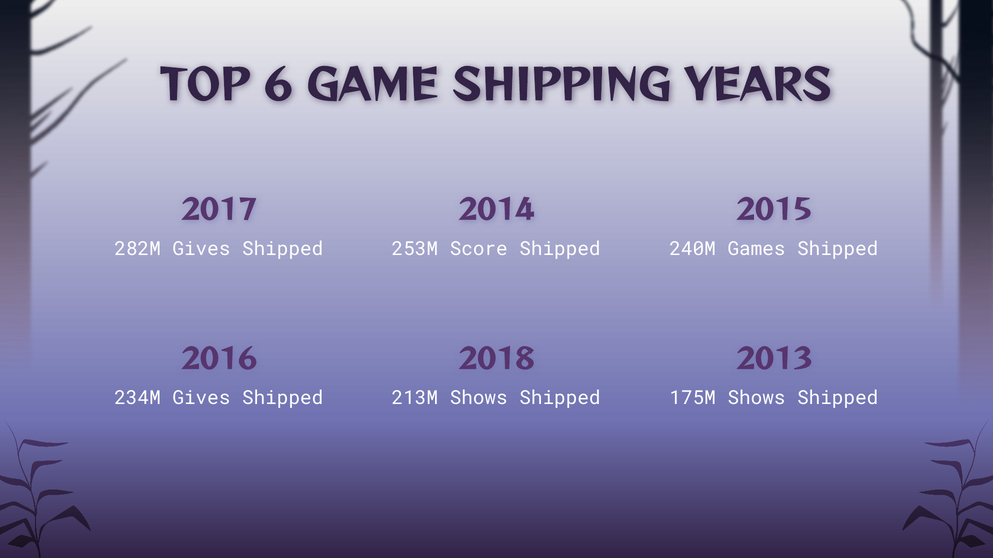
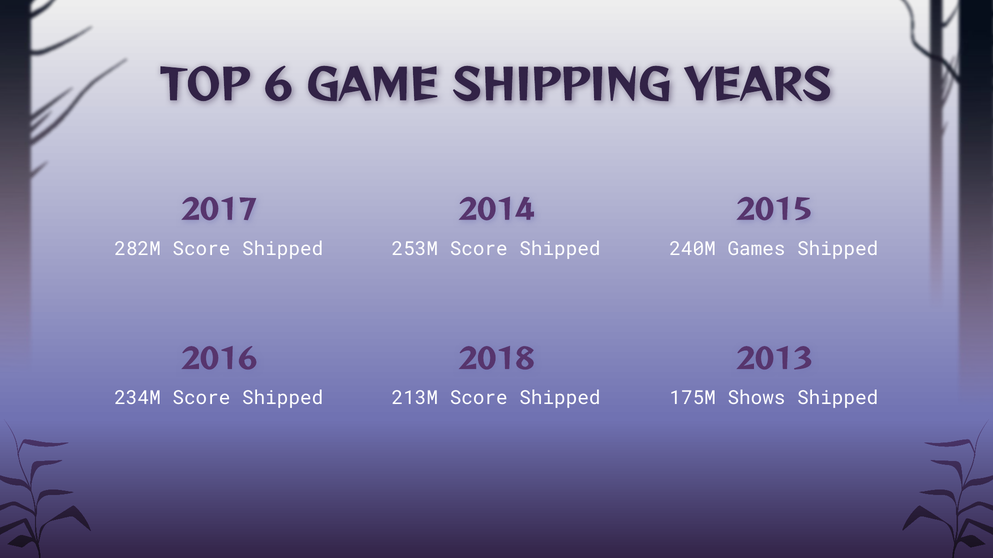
282M Gives: Gives -> Score
234M Gives: Gives -> Score
213M Shows: Shows -> Score
